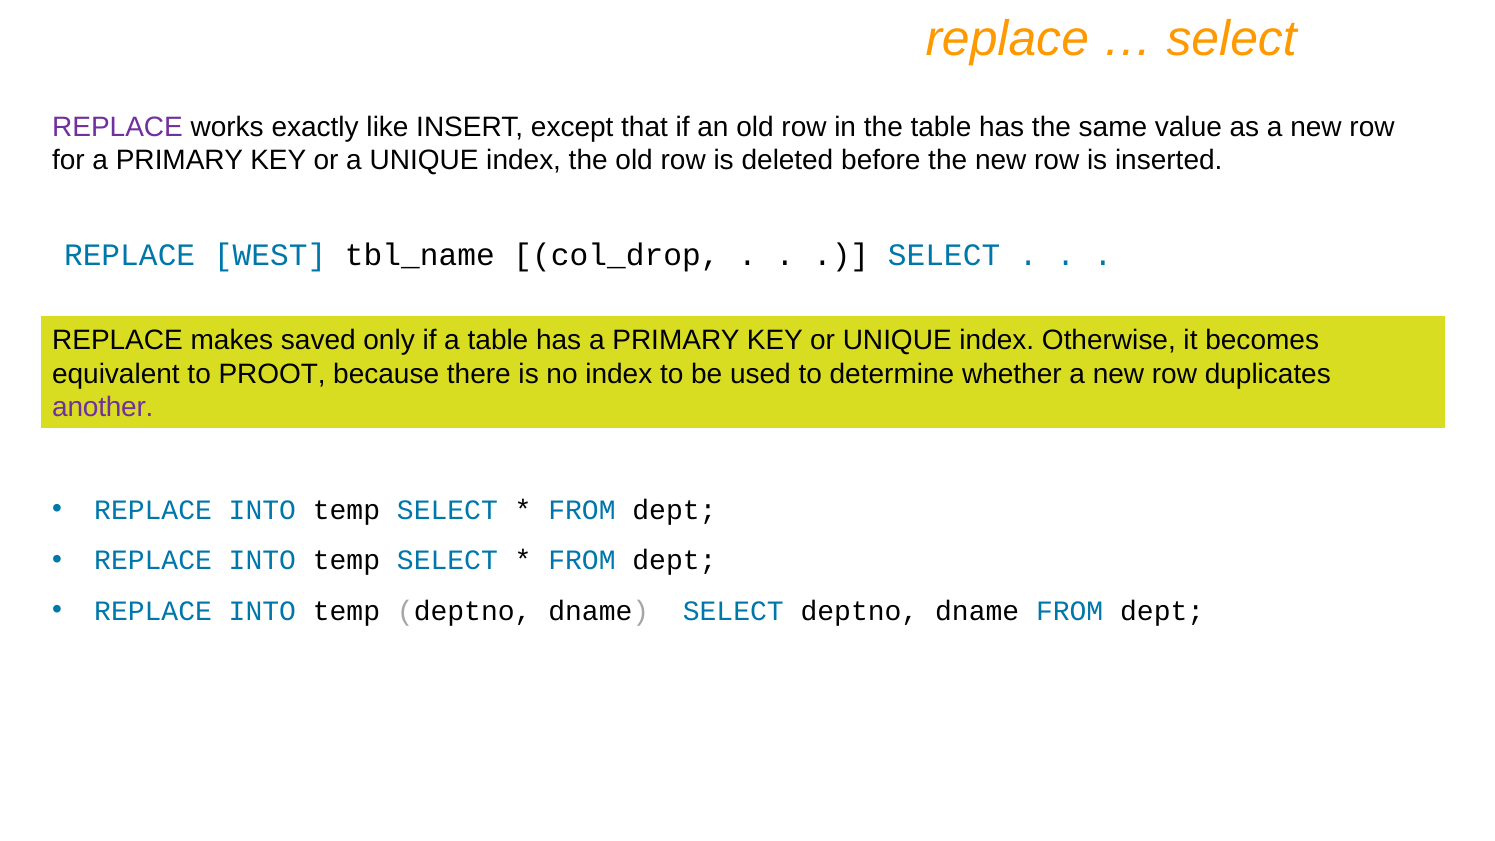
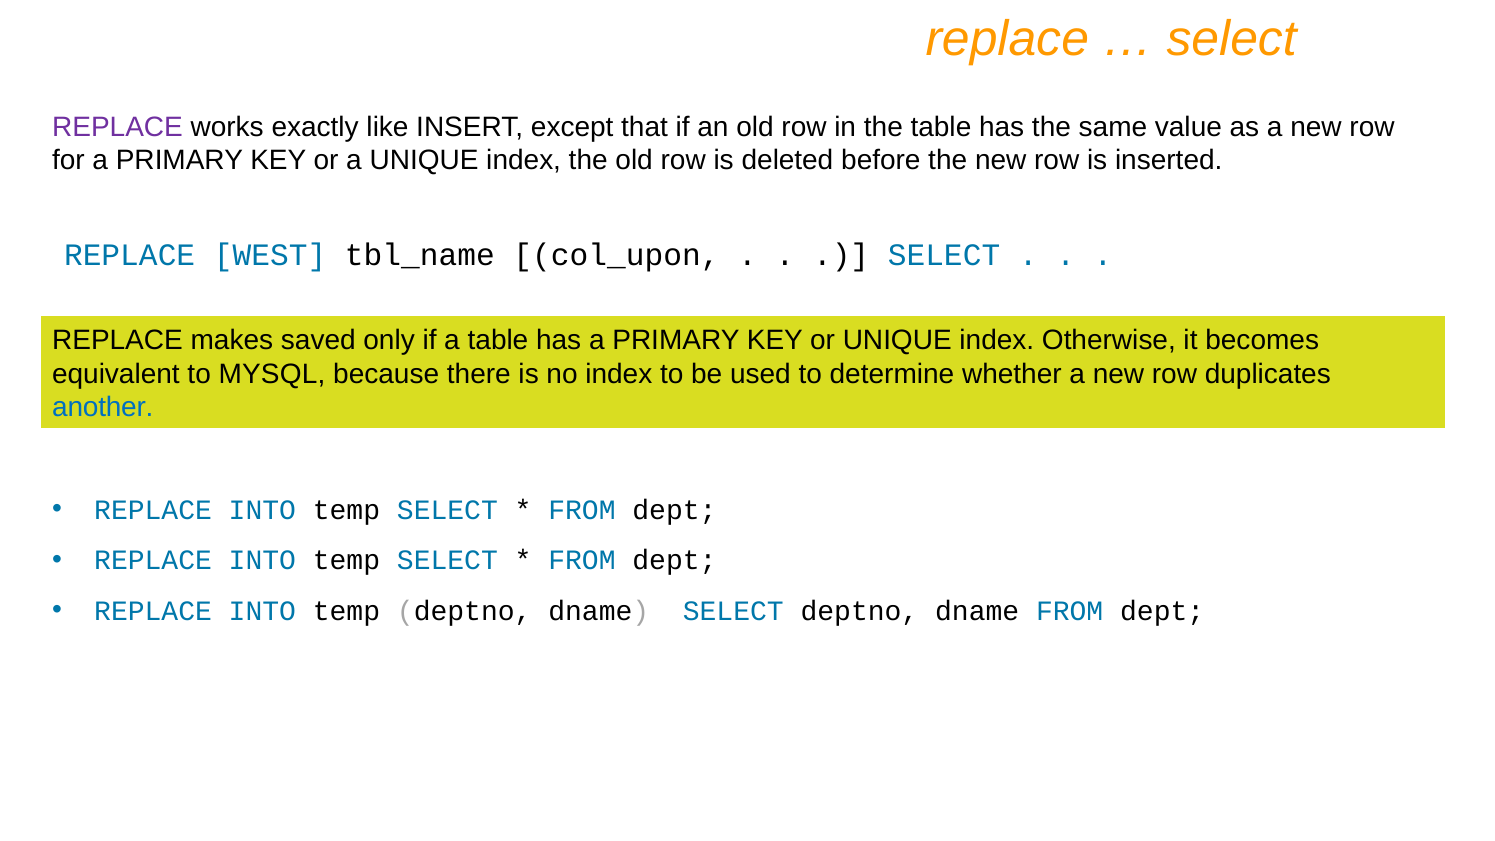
col_drop: col_drop -> col_upon
PROOT: PROOT -> MYSQL
another colour: purple -> blue
